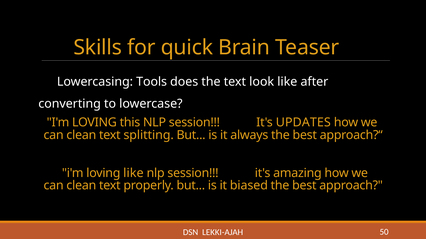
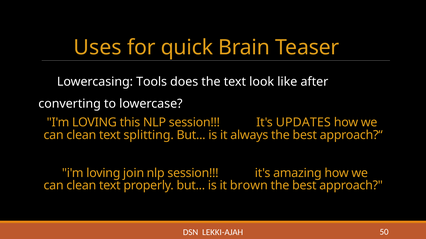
Skills: Skills -> Uses
loving like: like -> join
biased: biased -> brown
